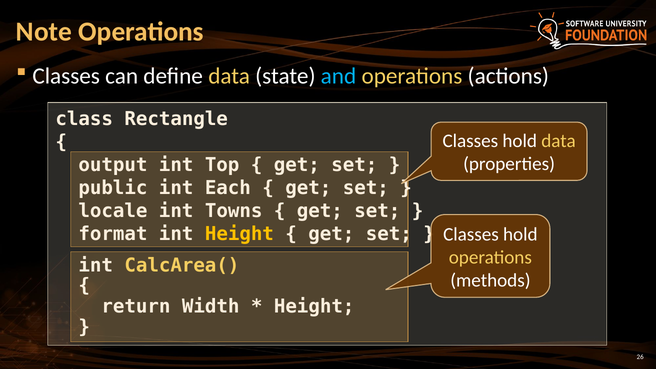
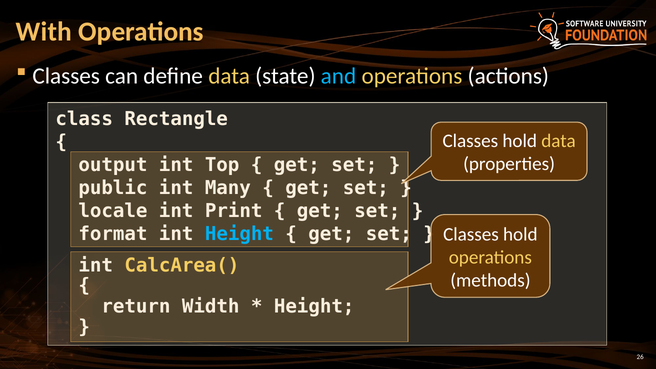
Note: Note -> With
Each: Each -> Many
Towns: Towns -> Print
Height at (239, 234) colour: yellow -> light blue
